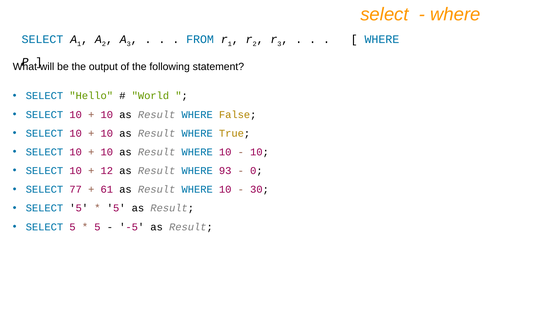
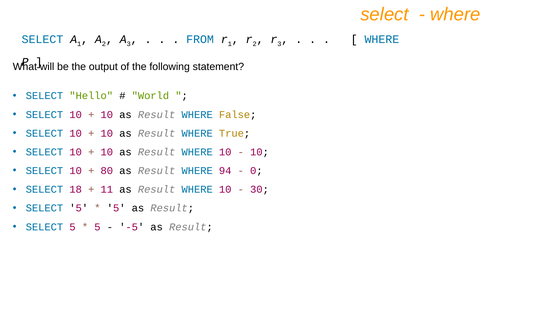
12: 12 -> 80
93: 93 -> 94
77: 77 -> 18
61: 61 -> 11
